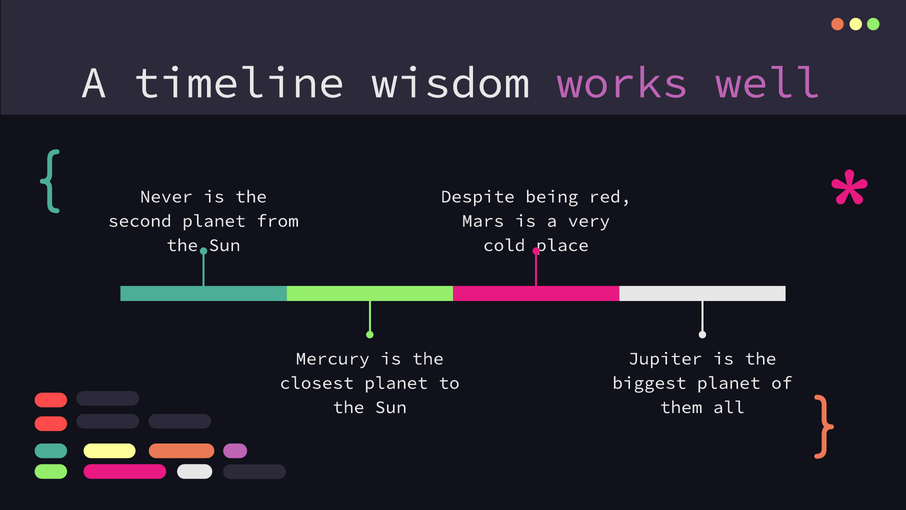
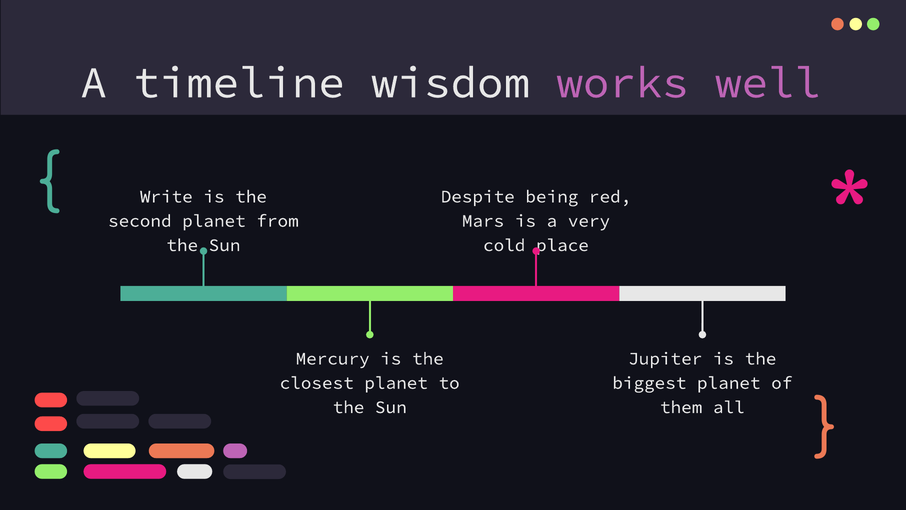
Never: Never -> Write
